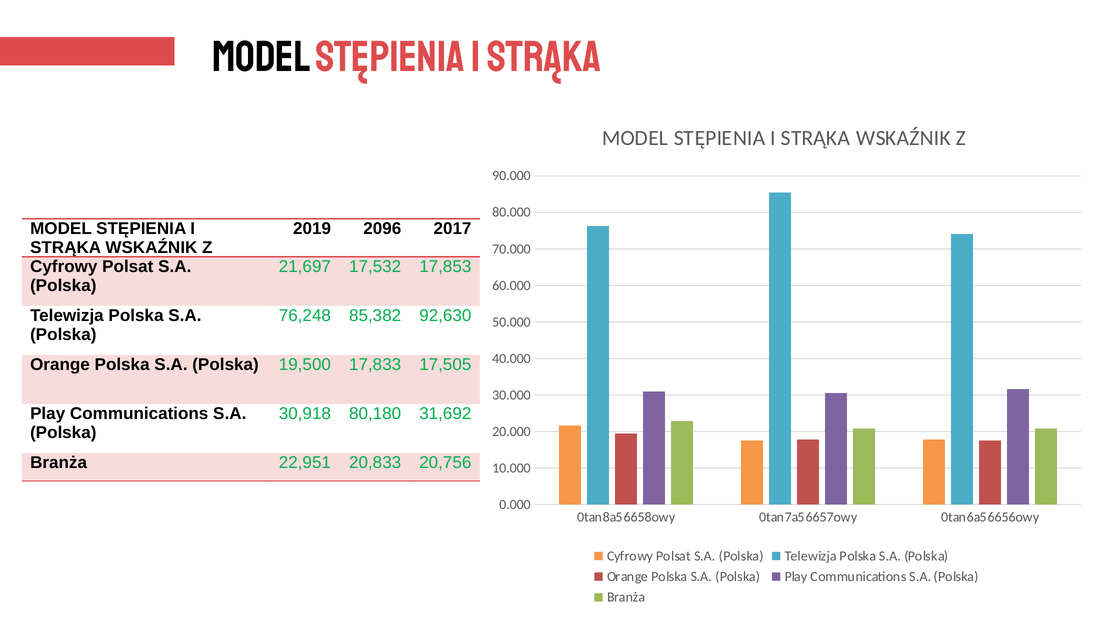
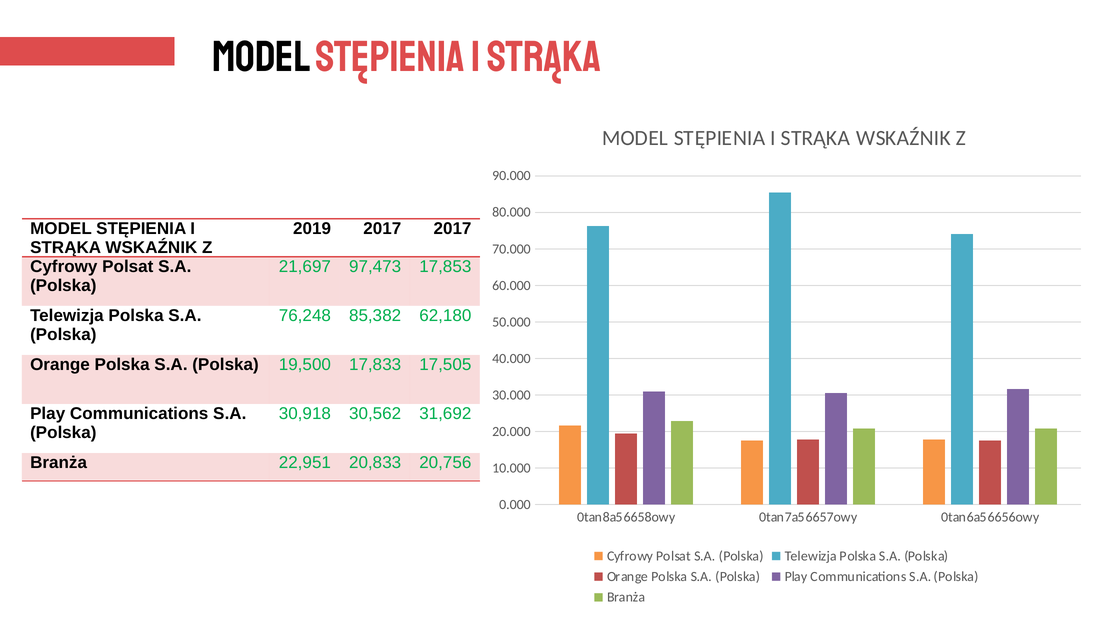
2019 2096: 2096 -> 2017
17,532: 17,532 -> 97,473
92,630: 92,630 -> 62,180
80,180: 80,180 -> 30,562
